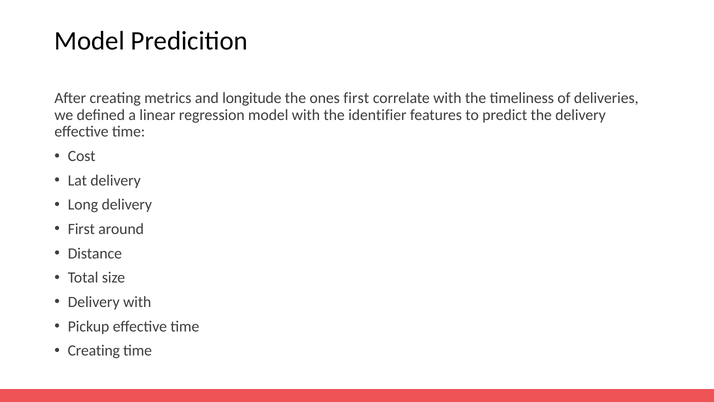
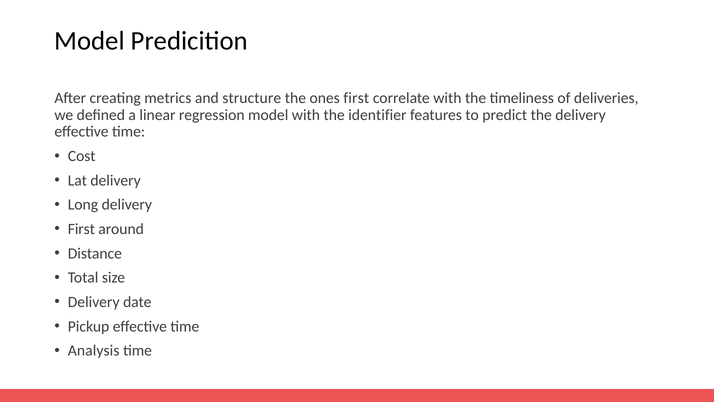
longitude: longitude -> structure
Delivery with: with -> date
Creating at (94, 350): Creating -> Analysis
